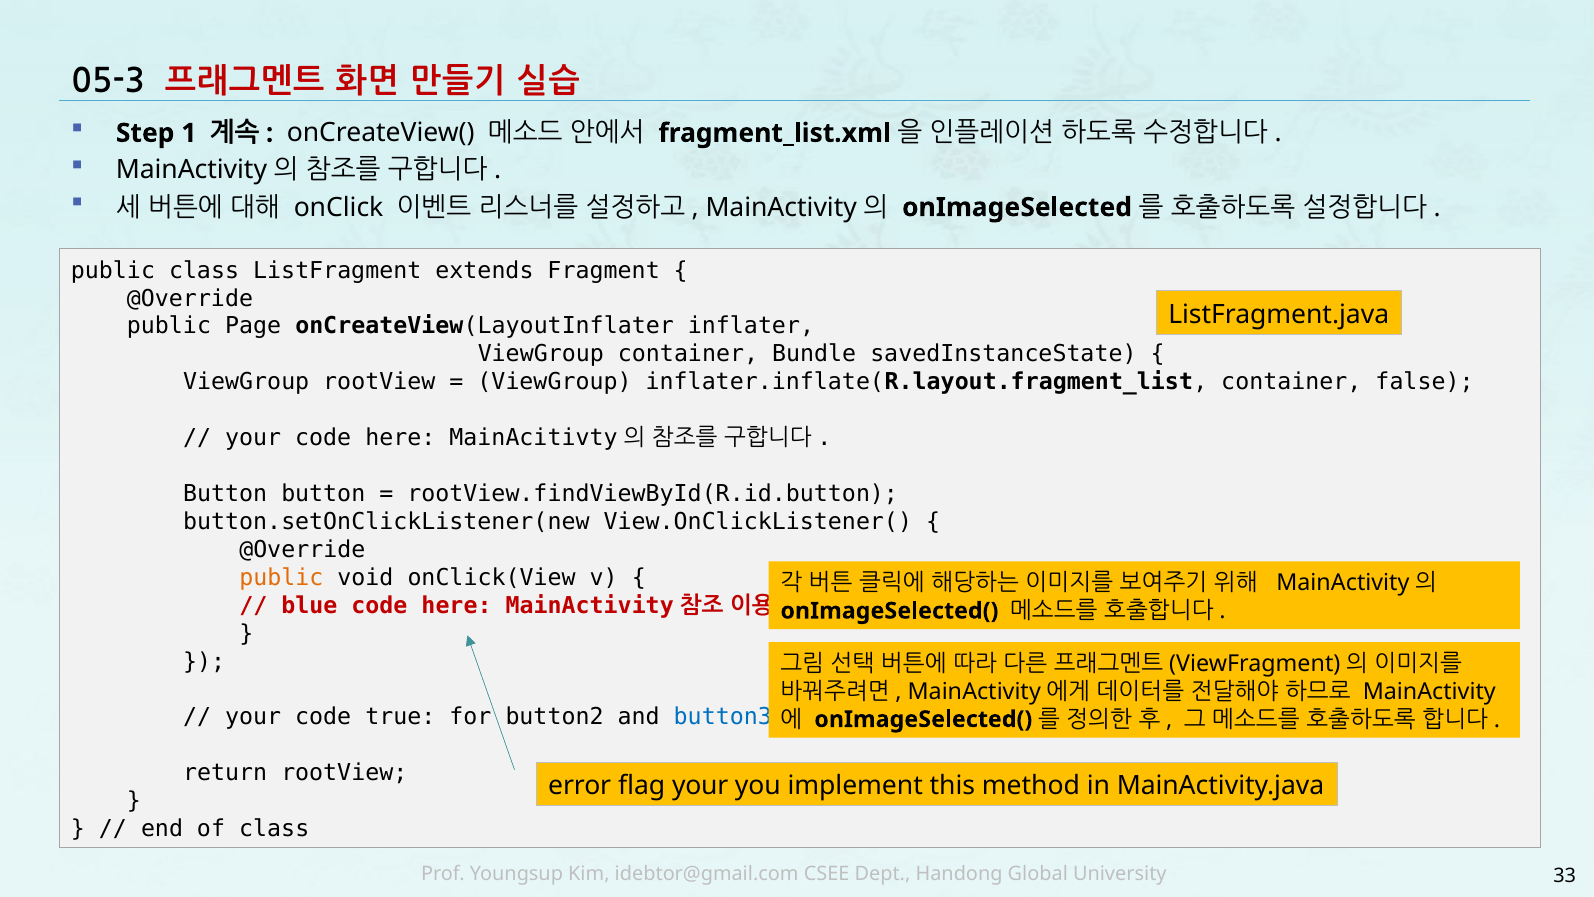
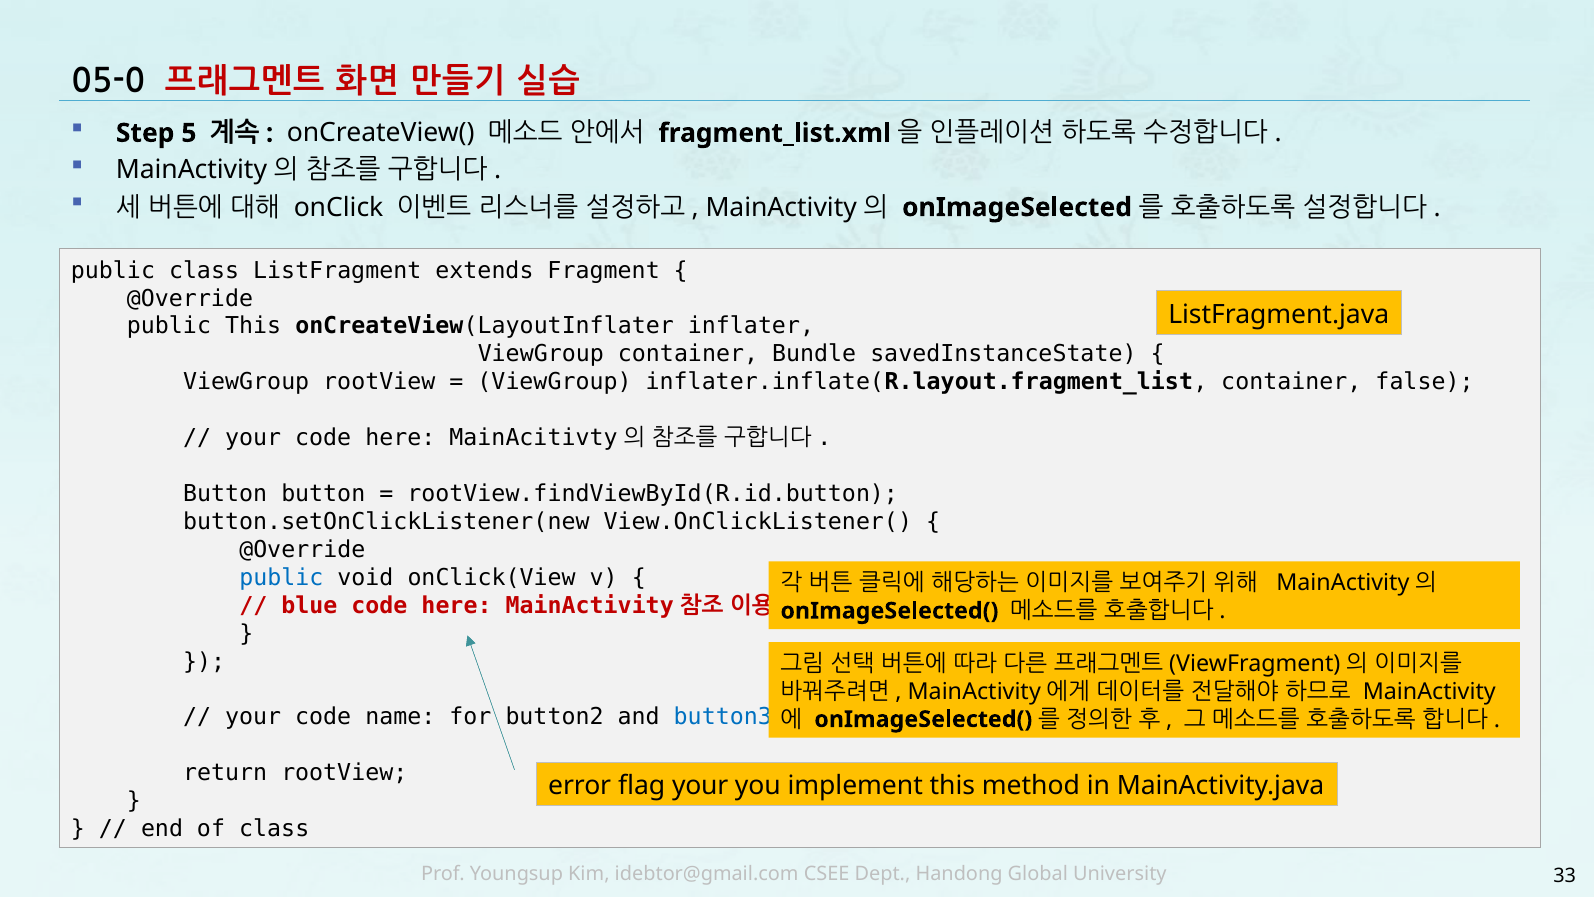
05-3: 05-3 -> 05-0
1: 1 -> 5
public Page: Page -> This
public at (281, 577) colour: orange -> blue
true: true -> name
